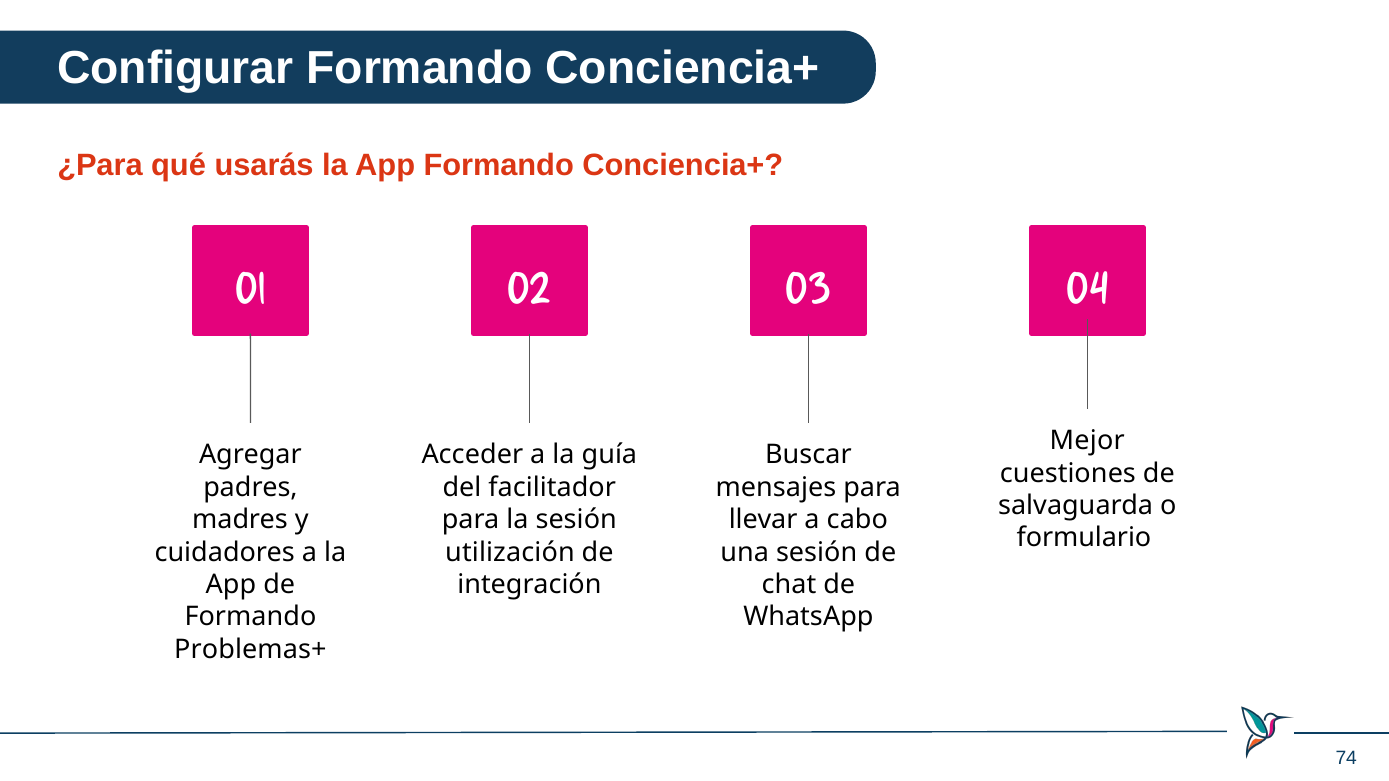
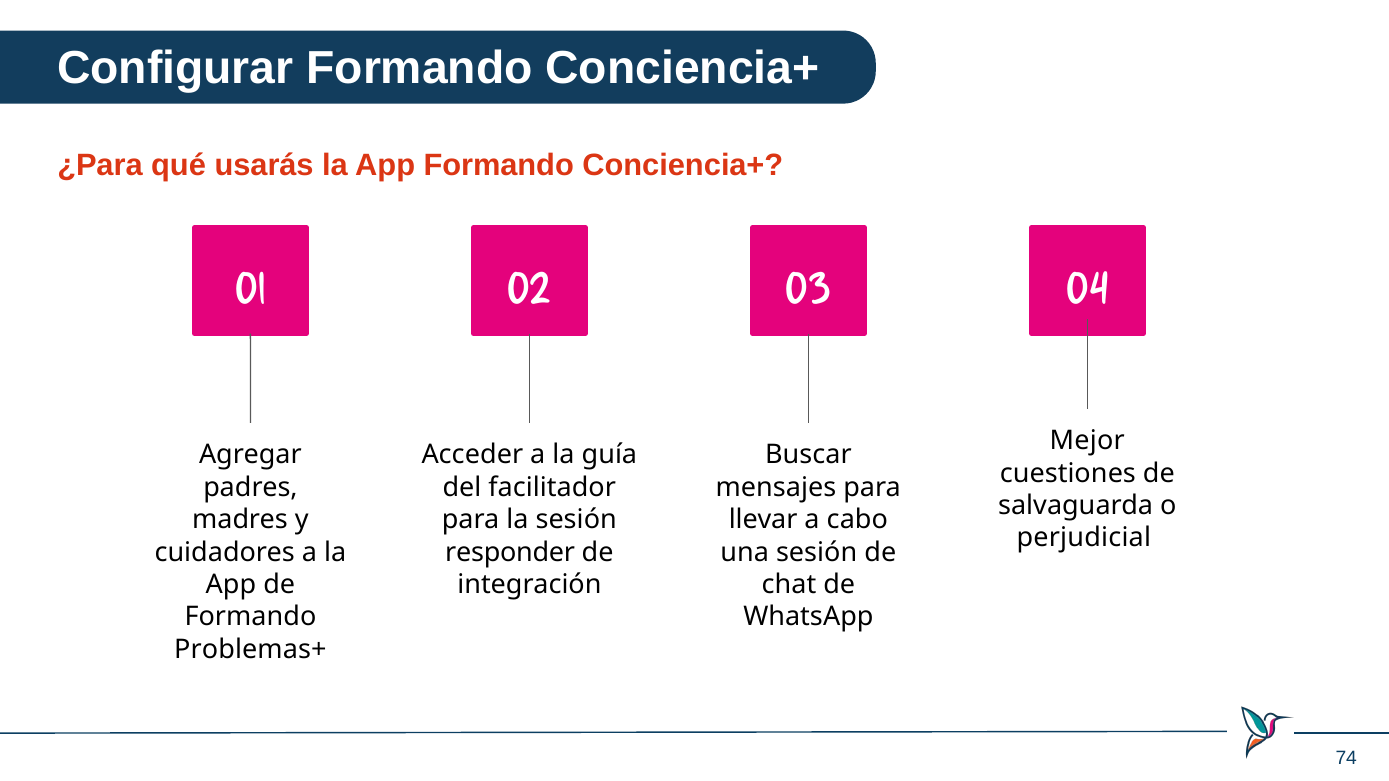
formulario: formulario -> perjudicial
utilización: utilización -> responder
